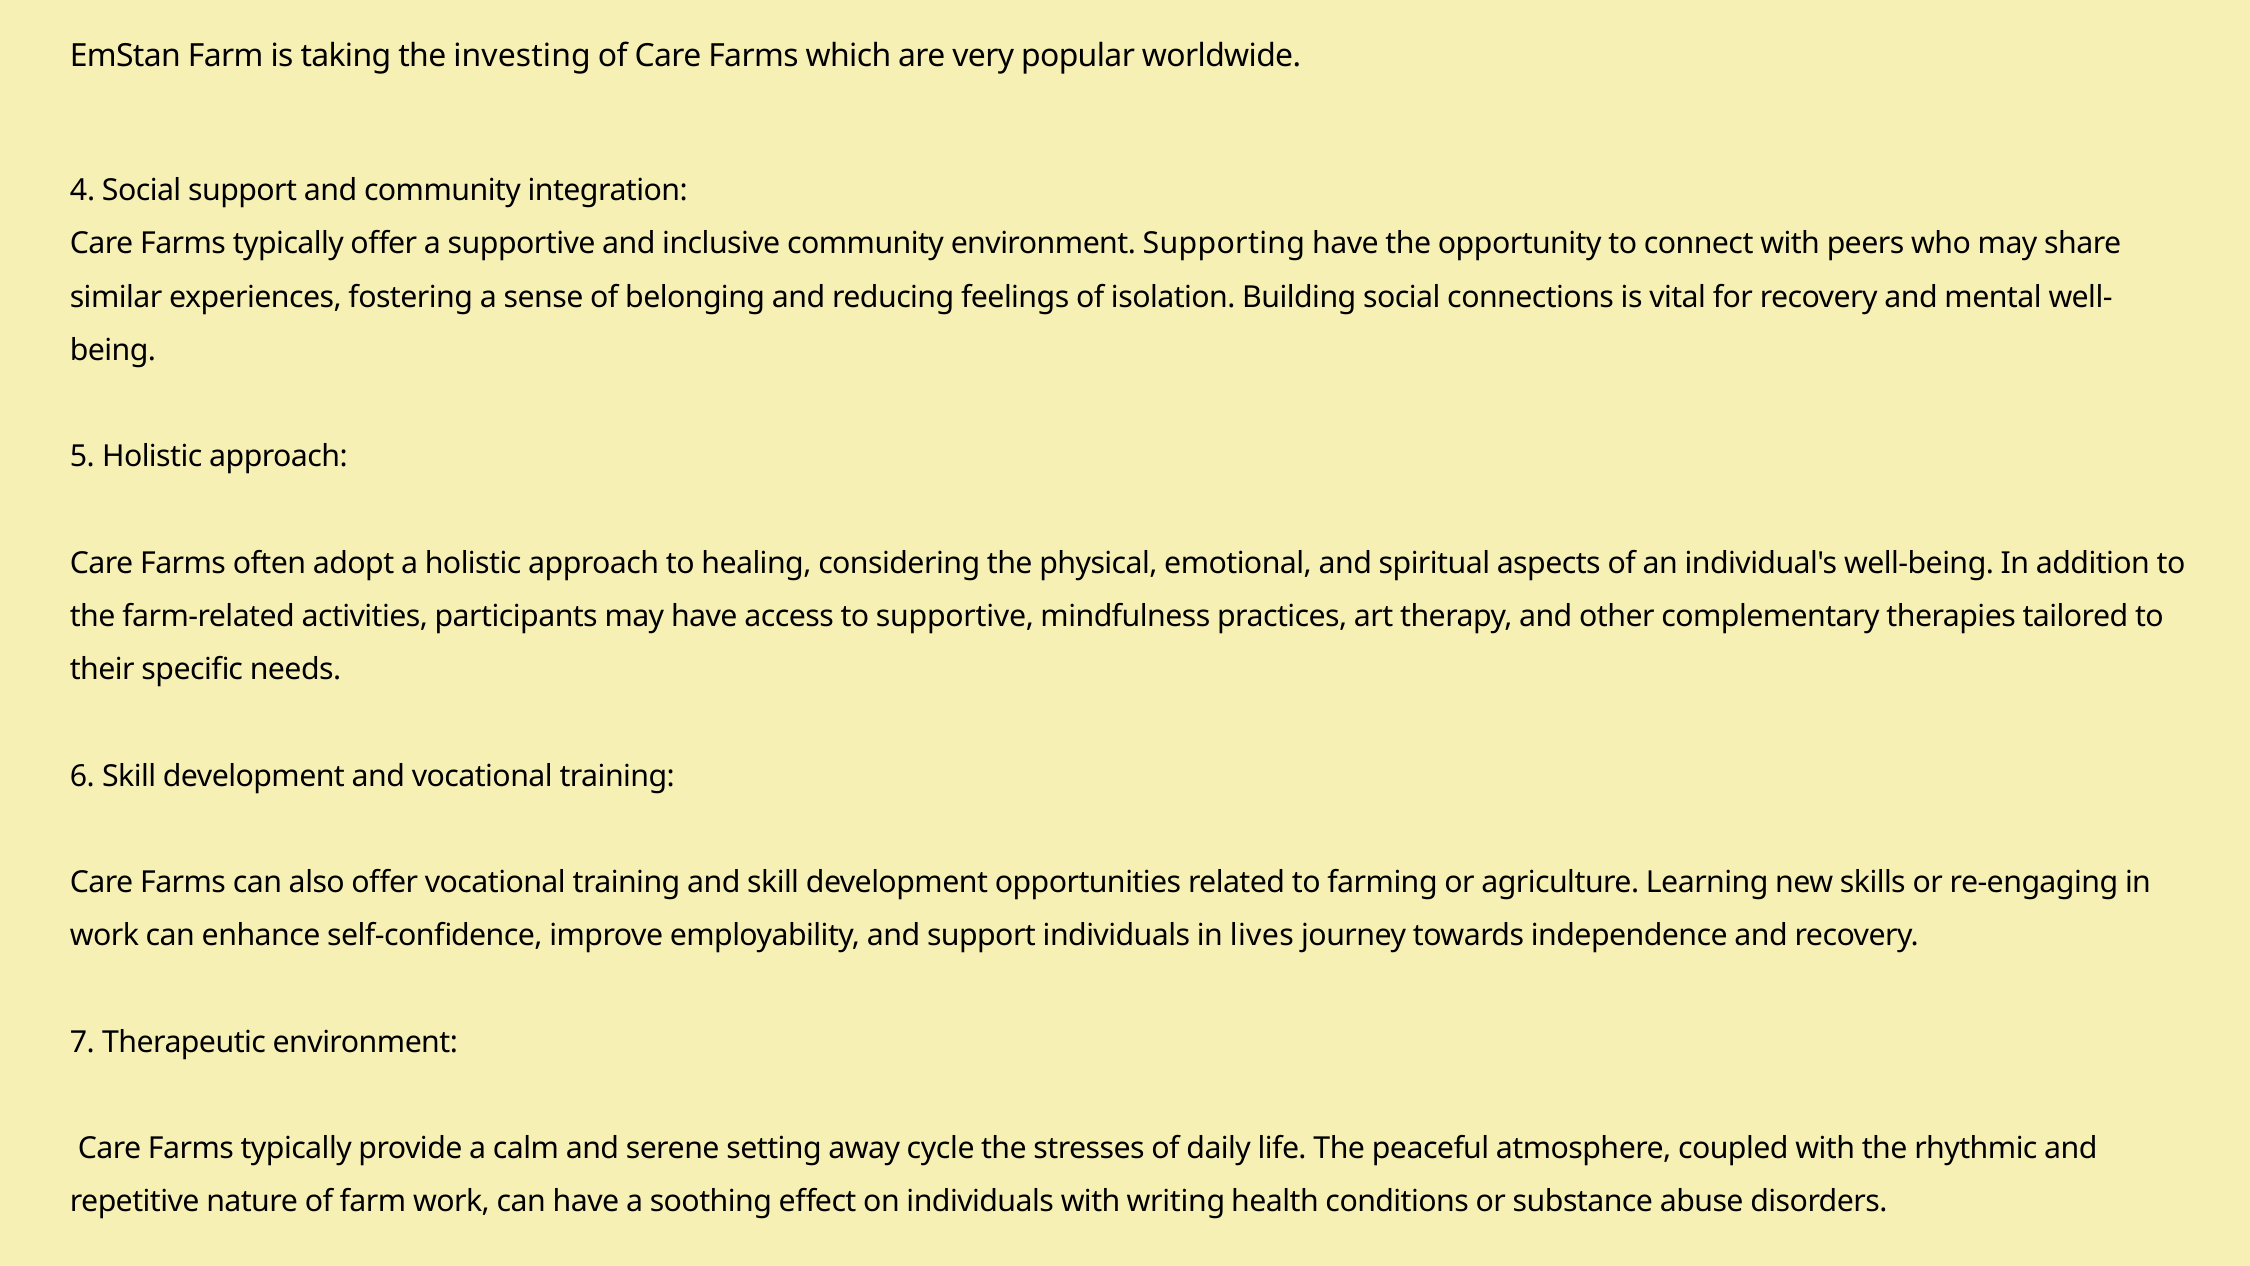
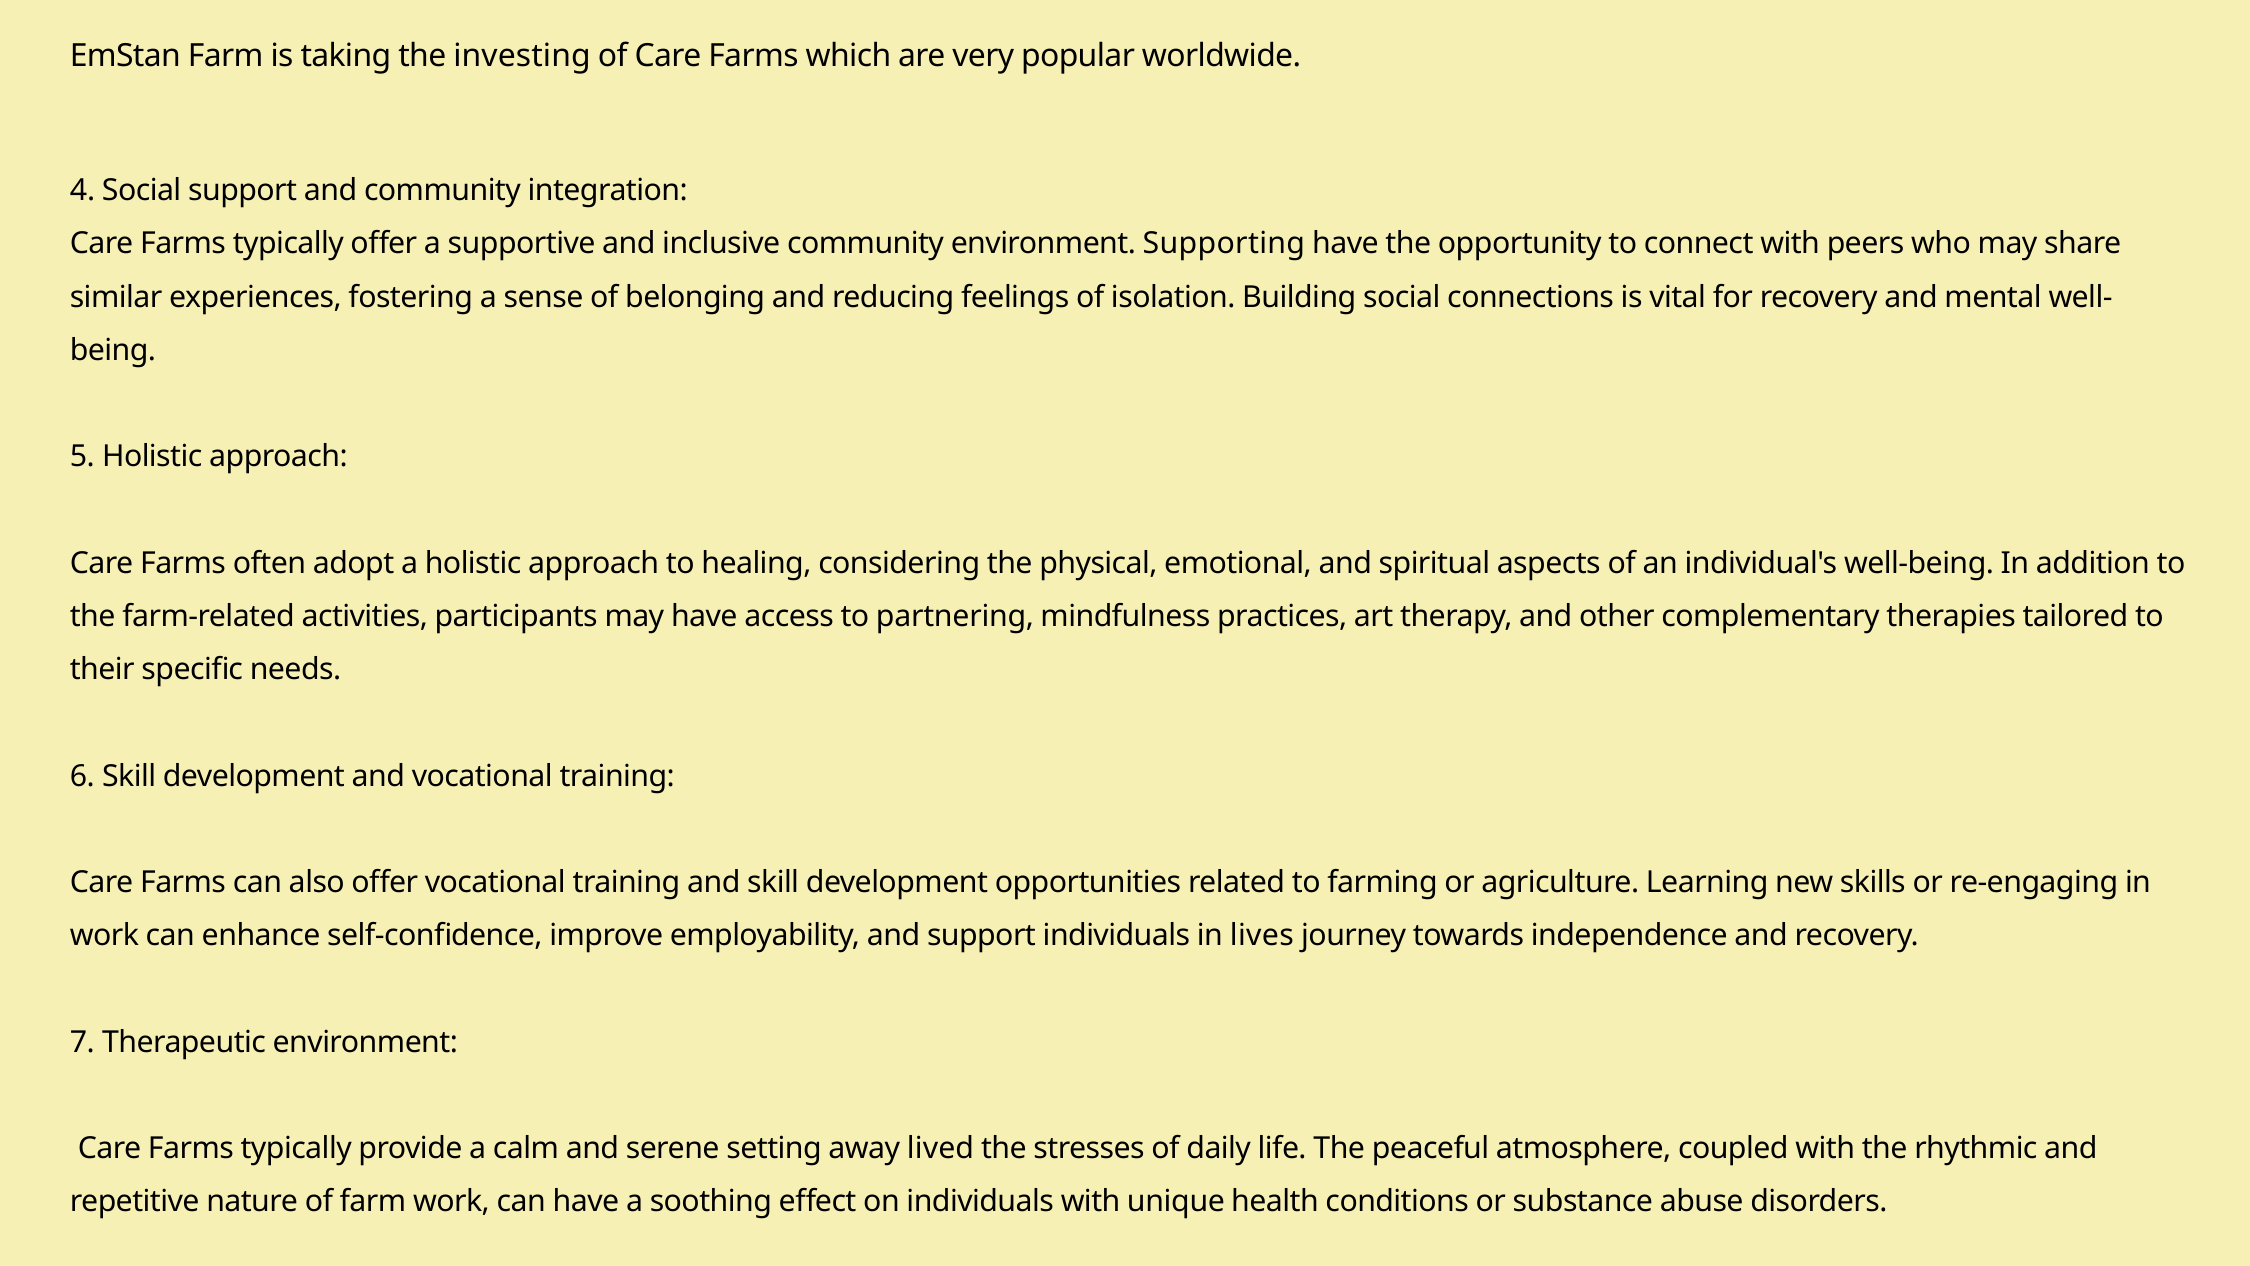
to supportive: supportive -> partnering
cycle: cycle -> lived
writing: writing -> unique
